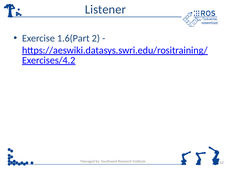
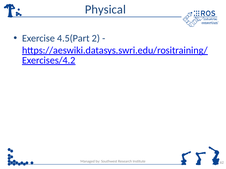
Listener: Listener -> Physical
1.6(Part: 1.6(Part -> 4.5(Part
